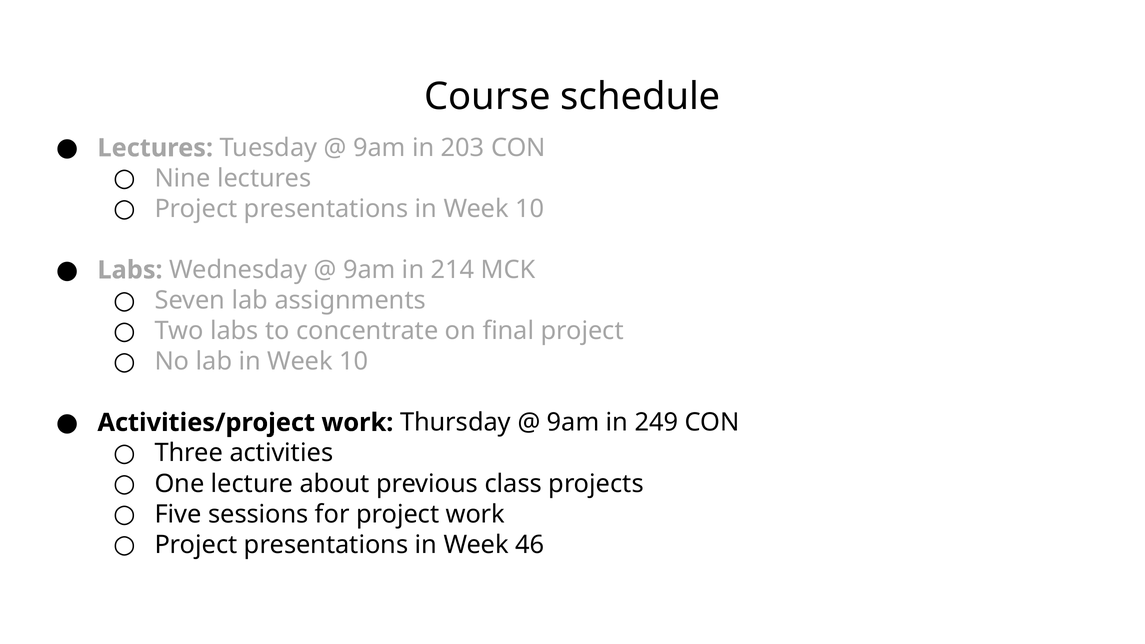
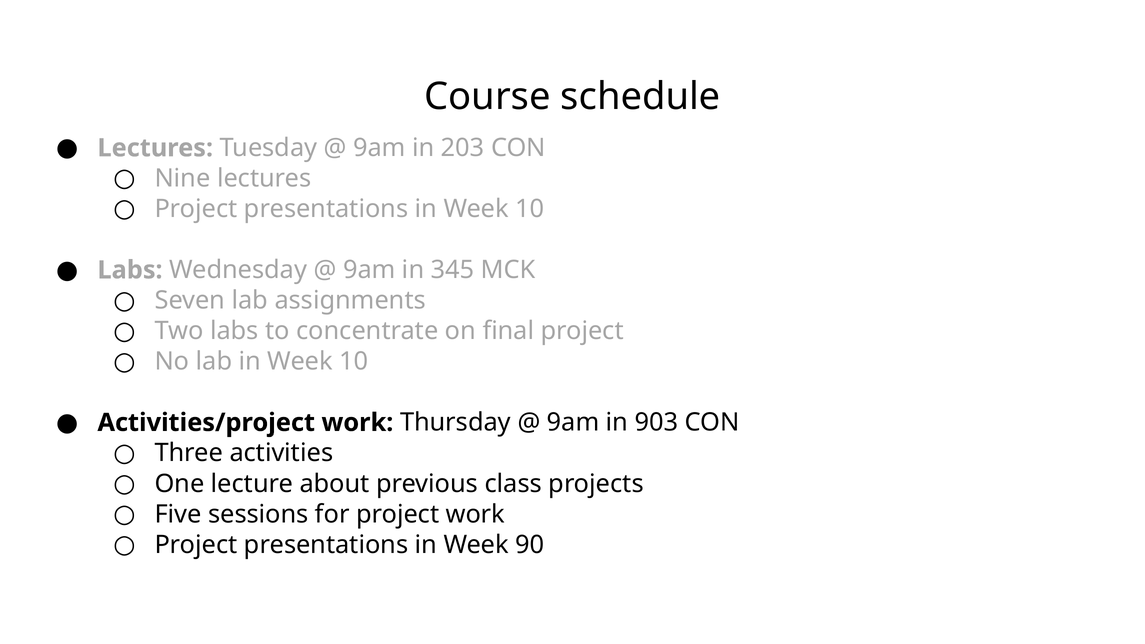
214: 214 -> 345
249: 249 -> 903
46: 46 -> 90
